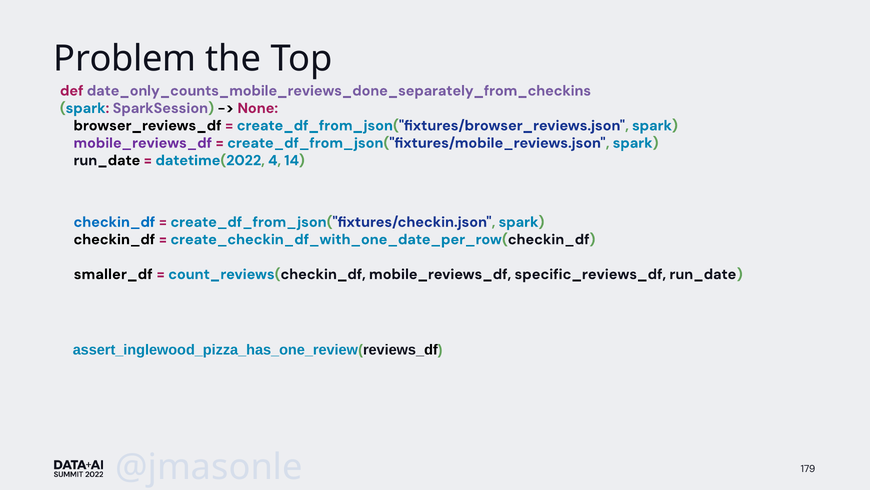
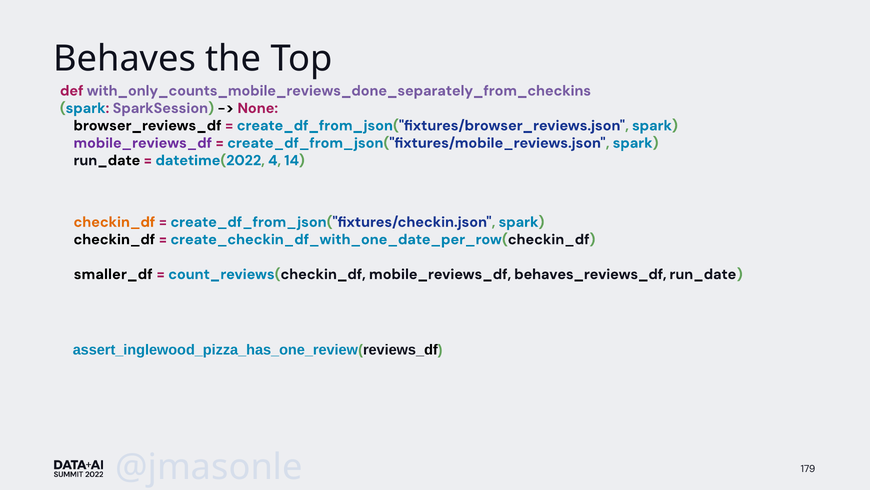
Problem: Problem -> Behaves
date_only_counts_mobile_reviews_done_separately_from_checkins: date_only_counts_mobile_reviews_done_separately_from_checkins -> with_only_counts_mobile_reviews_done_separately_from_checkins
checkin_df at (114, 222) colour: blue -> orange
specific_reviews_df: specific_reviews_df -> behaves_reviews_df
